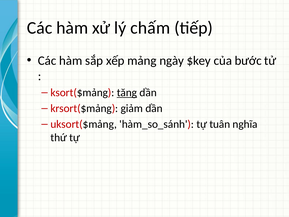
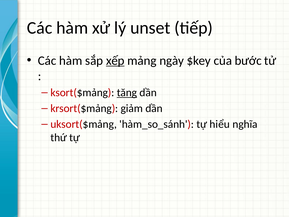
chấm: chấm -> unset
xếp underline: none -> present
tuân: tuân -> hiểu
